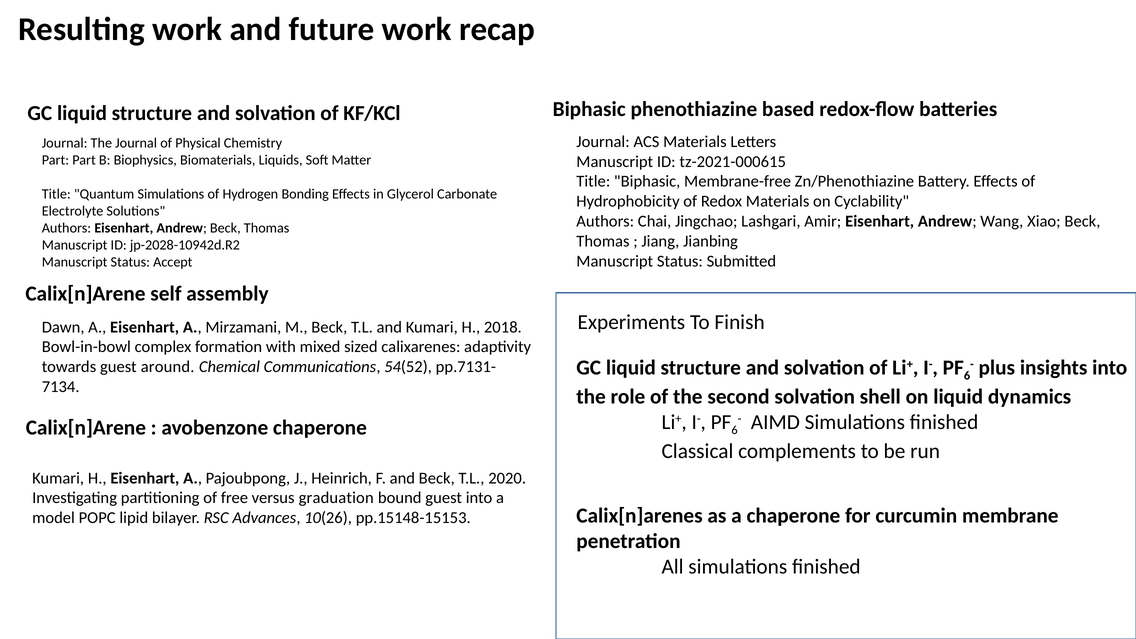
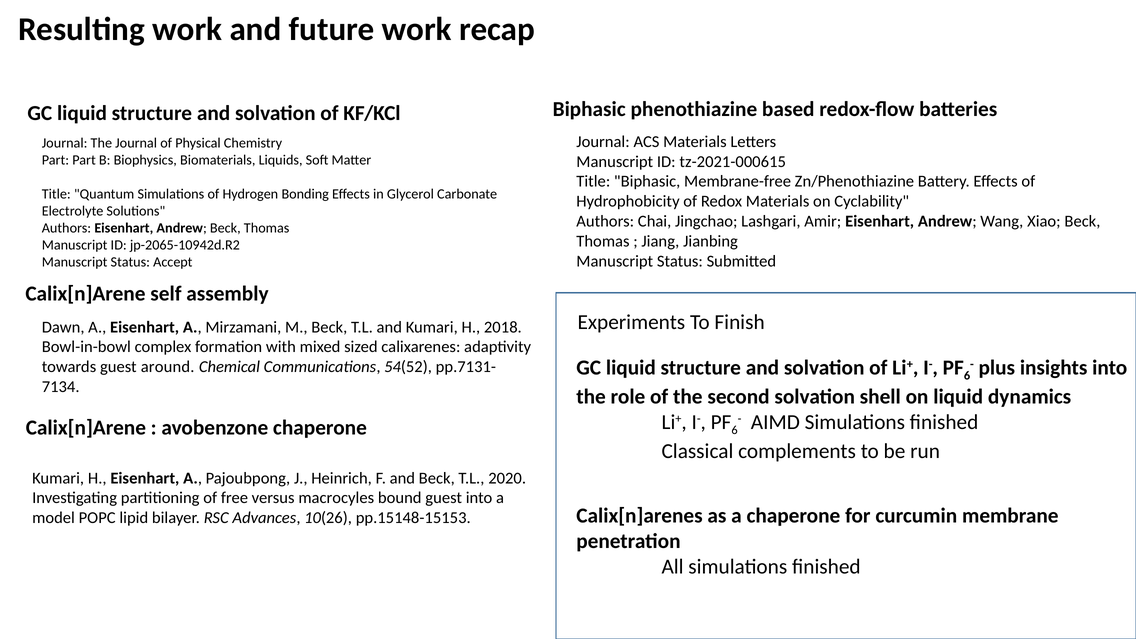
jp-2028-10942d.R2: jp-2028-10942d.R2 -> jp-2065-10942d.R2
graduation: graduation -> macrocyles
